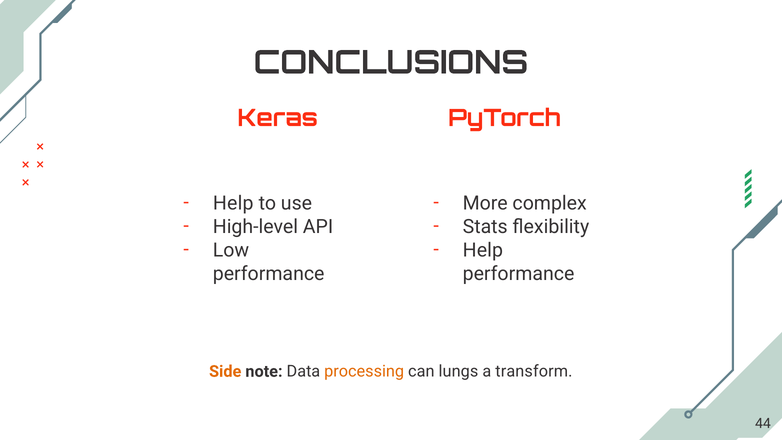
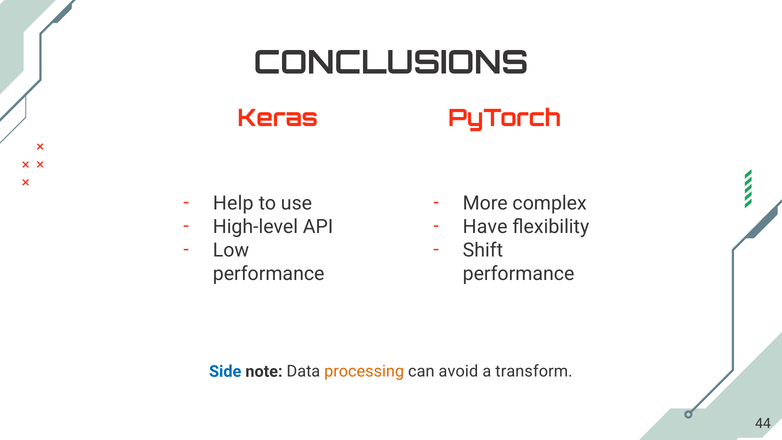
Stats: Stats -> Have
Help at (483, 250): Help -> Shift
Side colour: orange -> blue
lungs: lungs -> avoid
